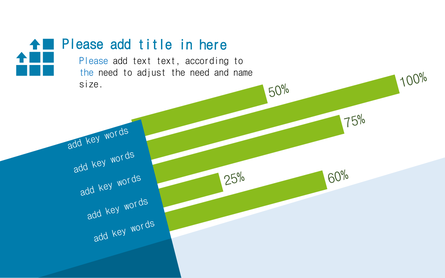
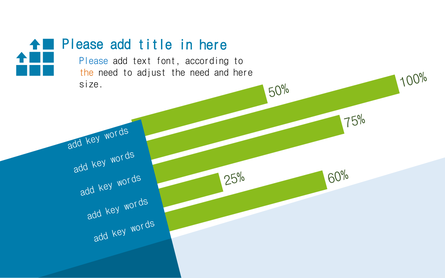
text text: text -> font
the at (86, 73) colour: blue -> orange
and name: name -> here
